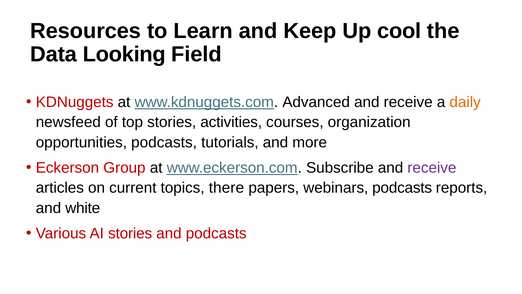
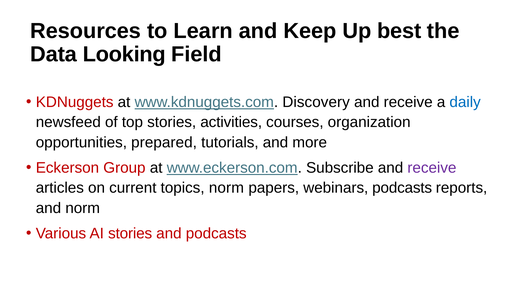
cool: cool -> best
Advanced: Advanced -> Discovery
daily colour: orange -> blue
opportunities podcasts: podcasts -> prepared
topics there: there -> norm
and white: white -> norm
